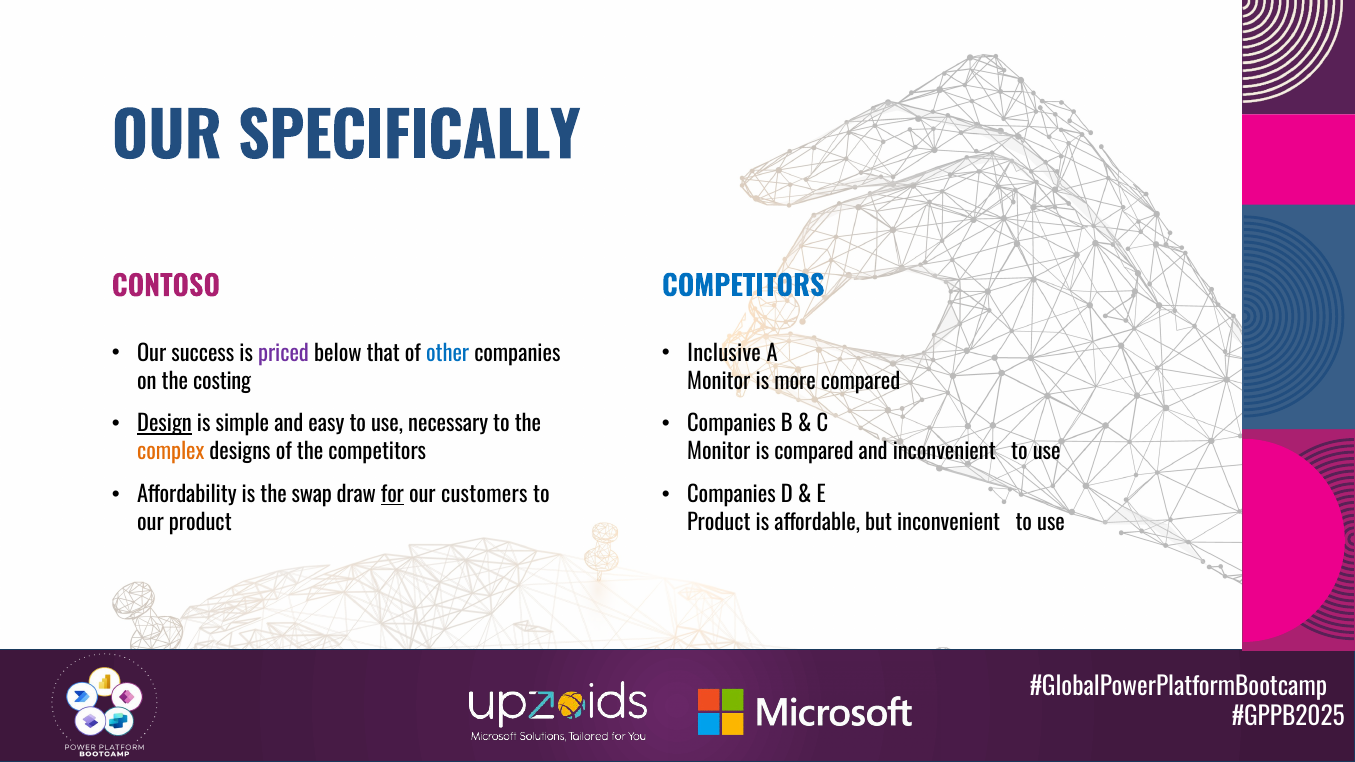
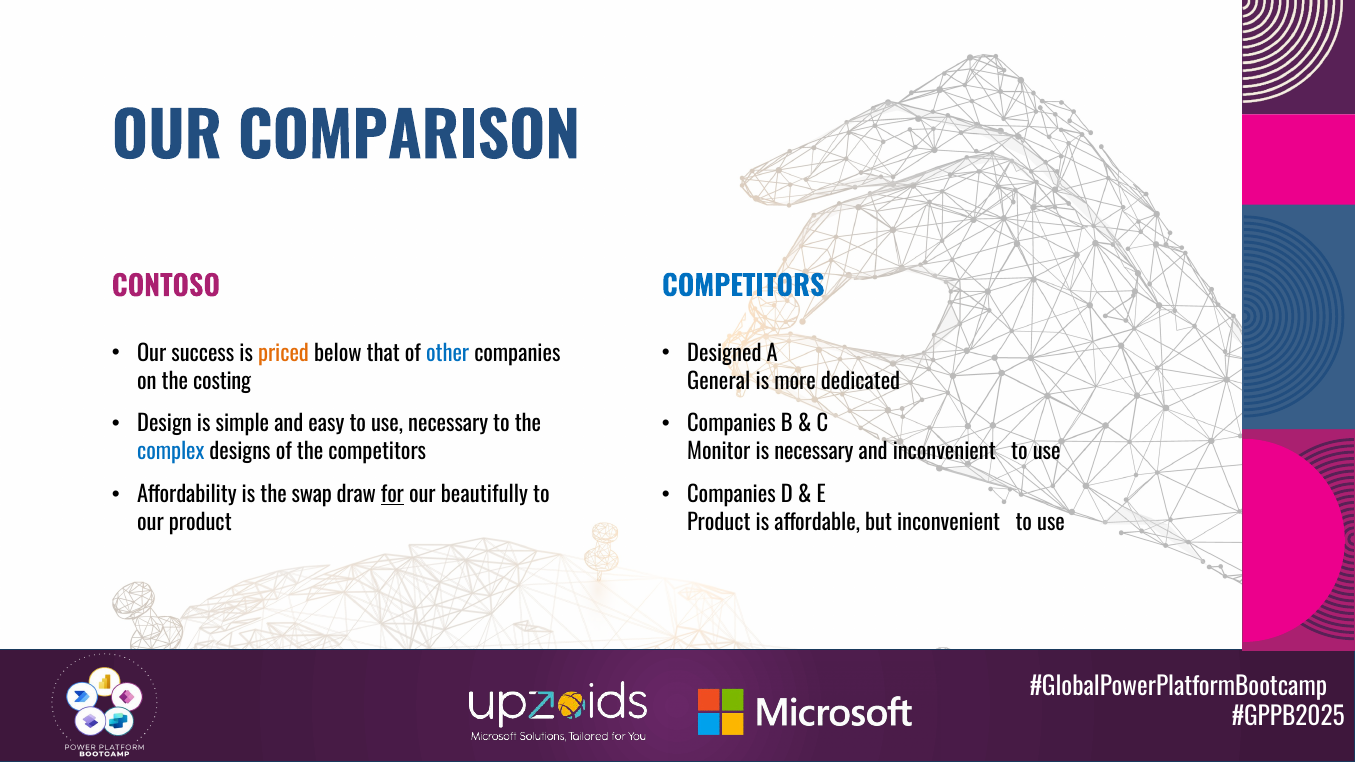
SPECIFICALLY: SPECIFICALLY -> COMPARISON
priced colour: purple -> orange
Inclusive: Inclusive -> Designed
Monitor at (719, 382): Monitor -> General
more compared: compared -> dedicated
Design underline: present -> none
complex colour: orange -> blue
is compared: compared -> necessary
customers: customers -> beautifully
